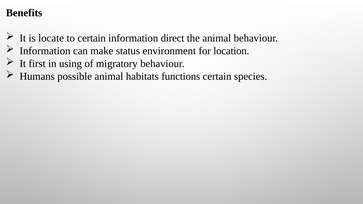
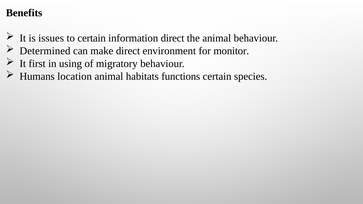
locate: locate -> issues
Information at (45, 51): Information -> Determined
make status: status -> direct
location: location -> monitor
possible: possible -> location
